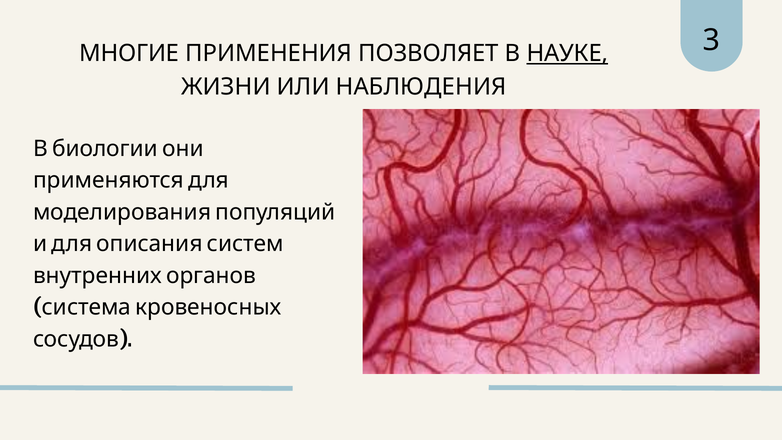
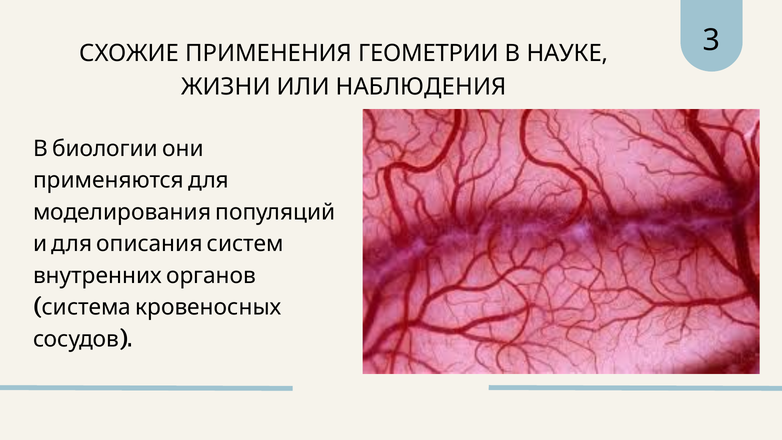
МНОГИЕ: МНОГИЕ -> СХОЖИЕ
ПОЗВОЛЯЕТ: ПОЗВОЛЯЕТ -> ГЕОМЕТРИИ
НАУКЕ underline: present -> none
